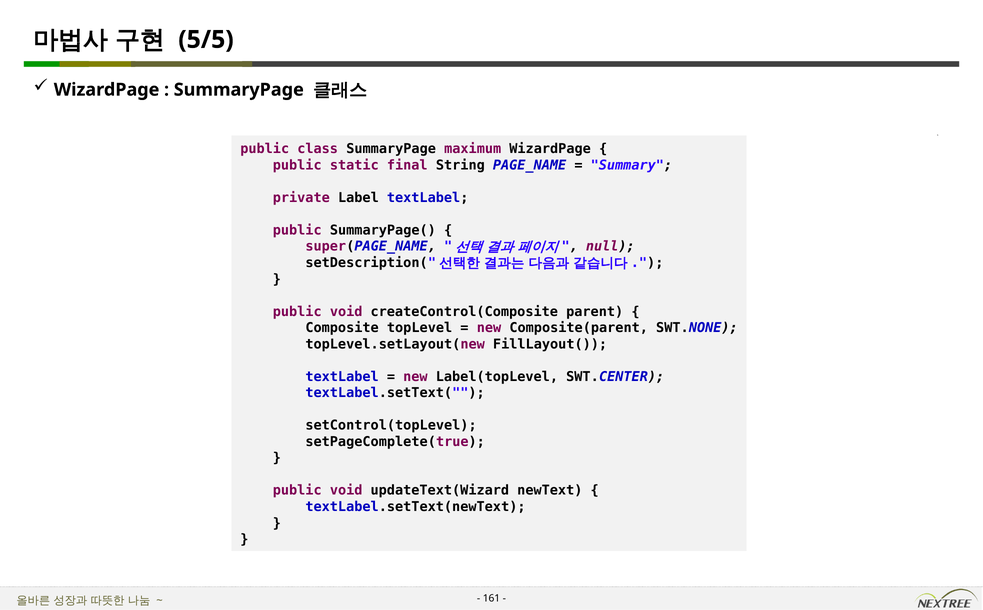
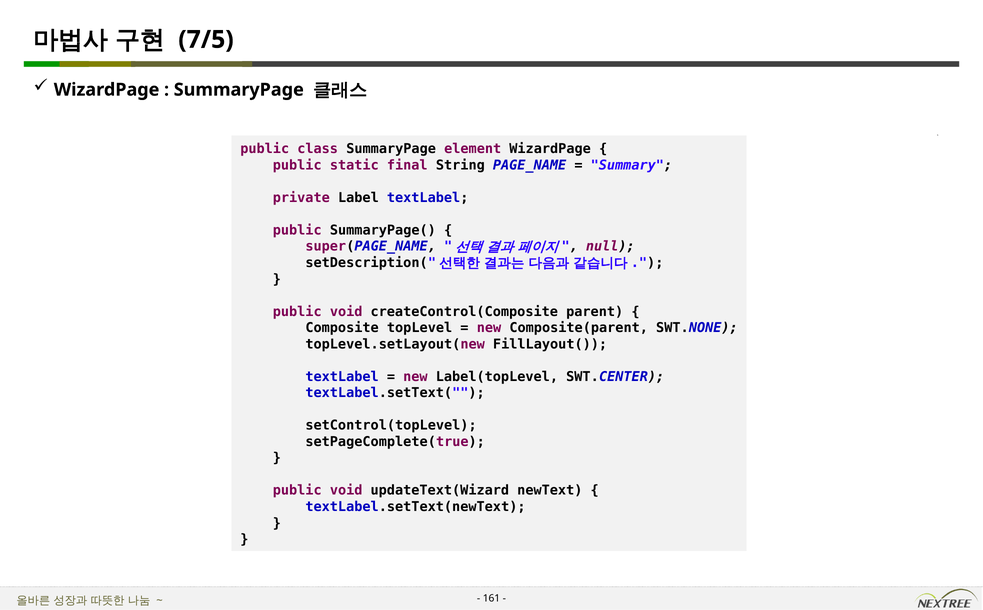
5/5: 5/5 -> 7/5
maximum: maximum -> element
